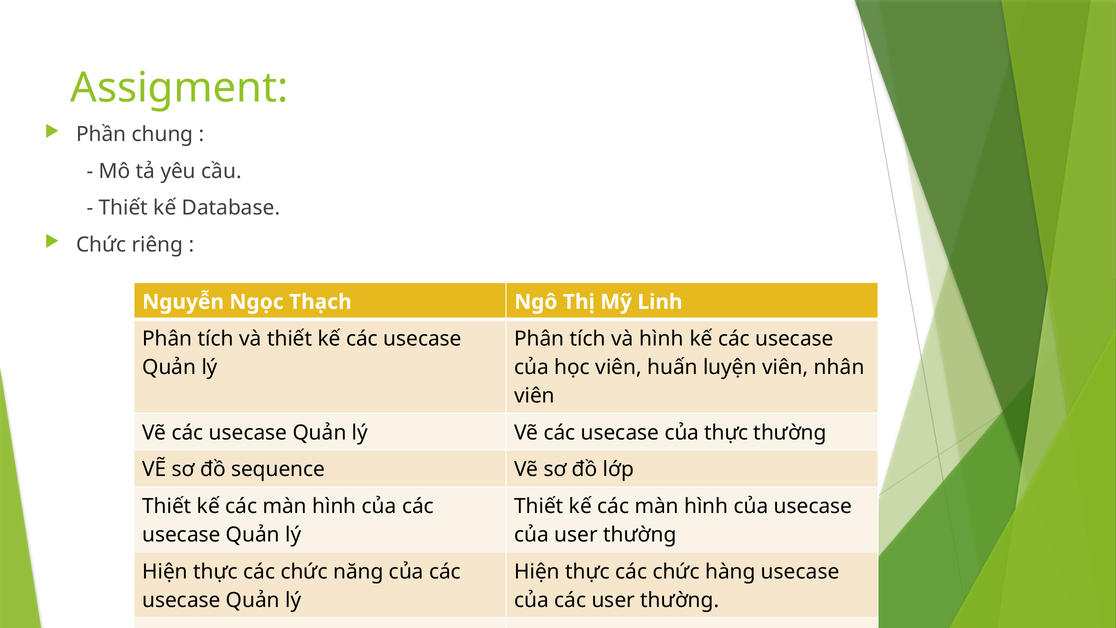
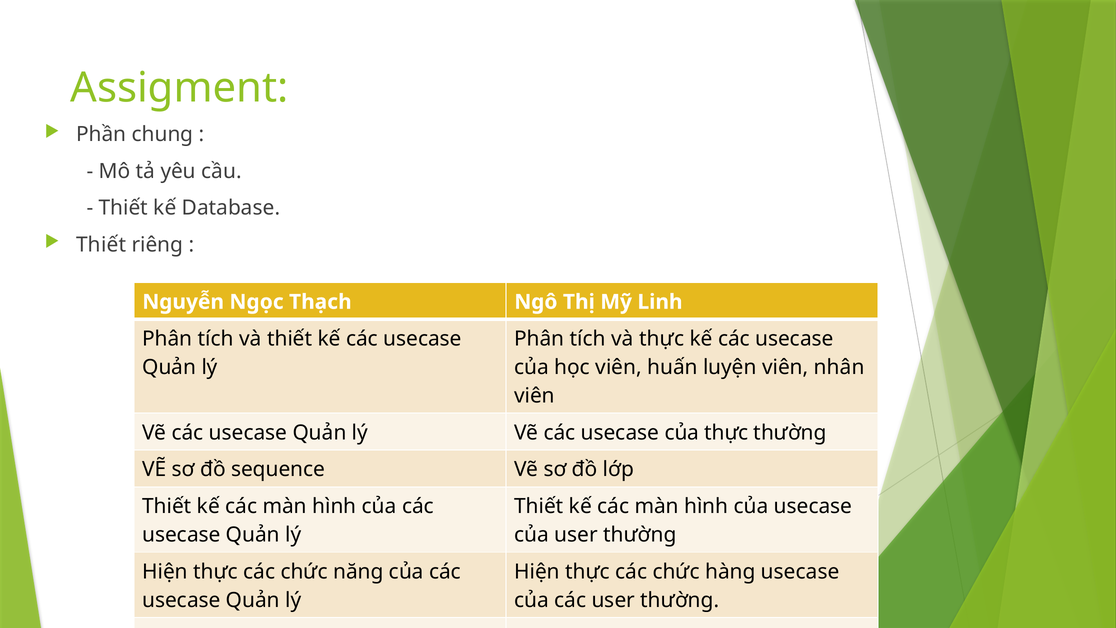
Chức at (101, 245): Chức -> Thiết
và hình: hình -> thực
